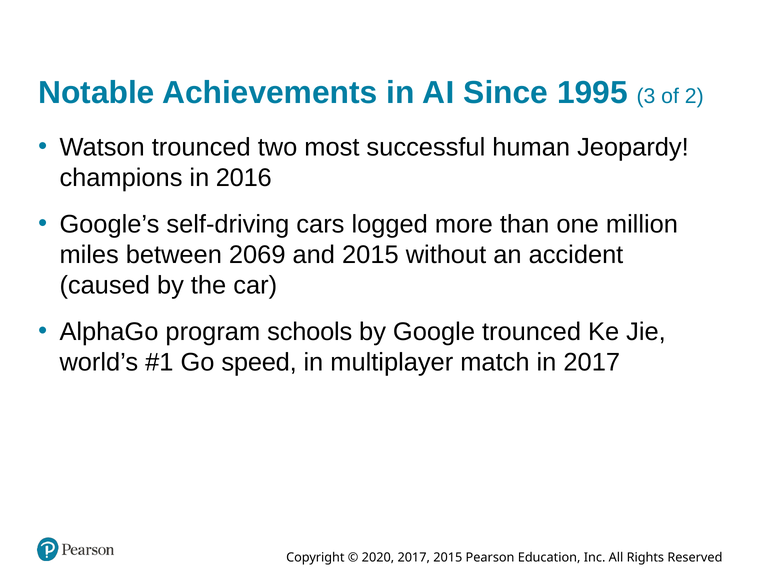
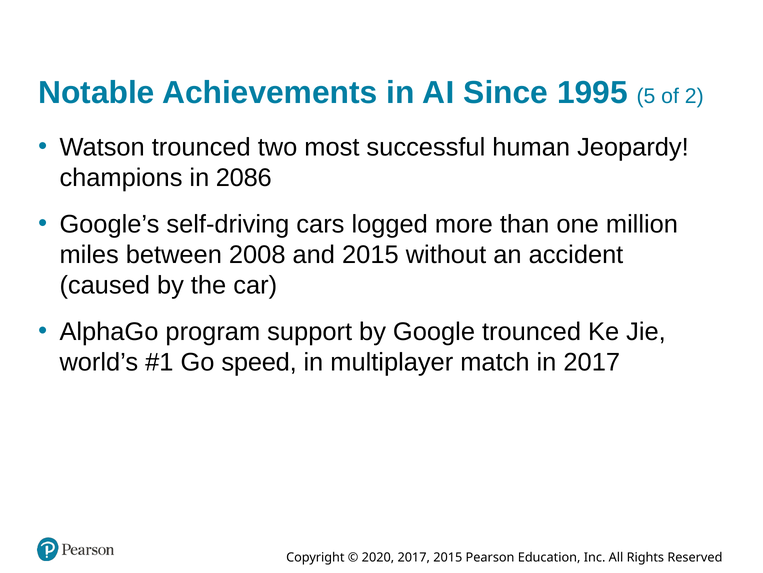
3: 3 -> 5
2016: 2016 -> 2086
2069: 2069 -> 2008
schools: schools -> support
